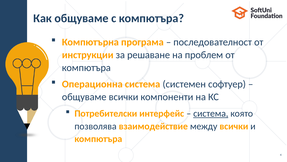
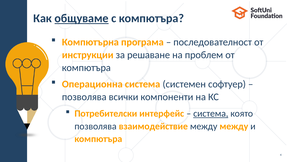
общуваме at (82, 18) underline: none -> present
общуваме at (84, 97): общуваме -> позволява
между всички: всички -> между
